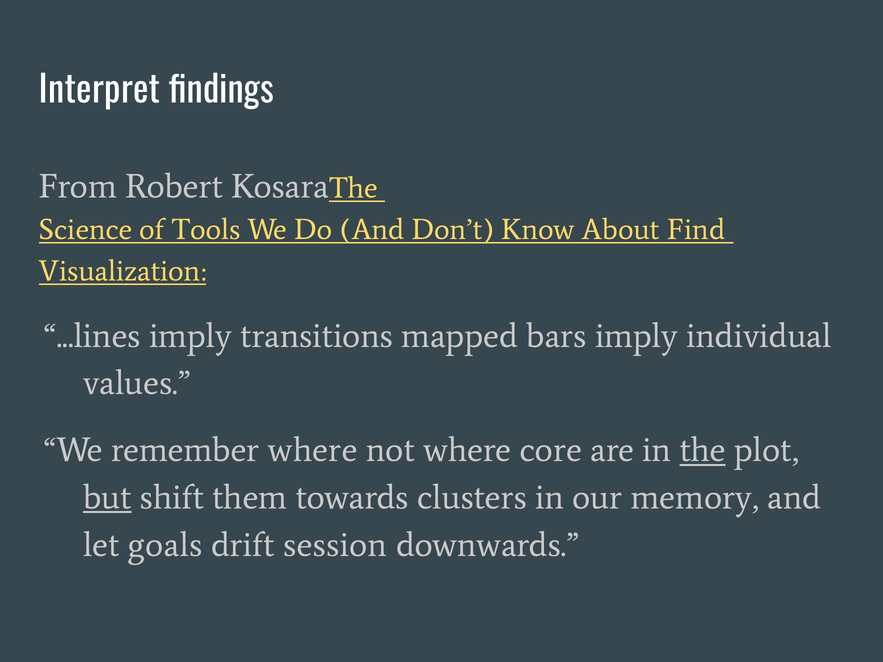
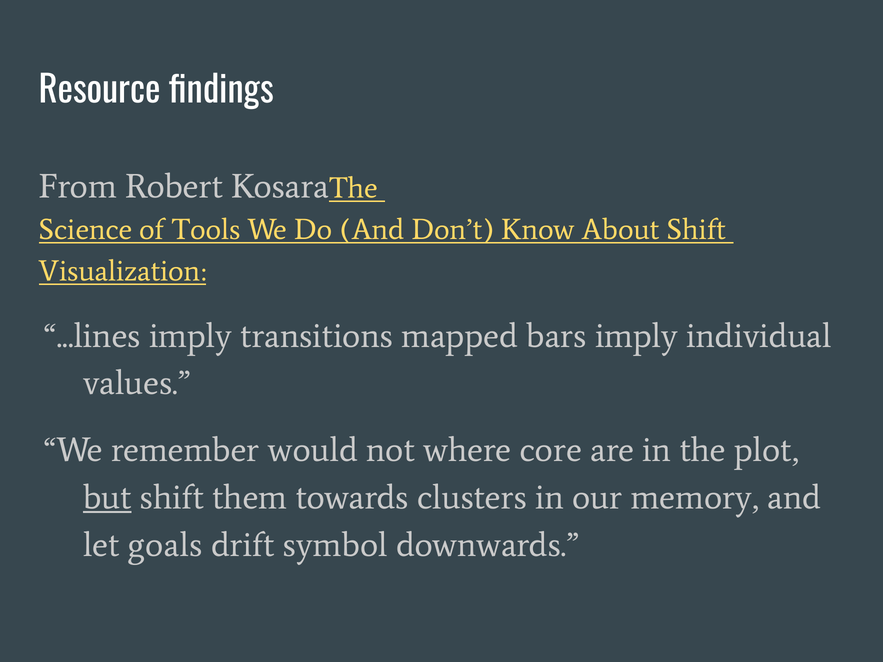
Interpret: Interpret -> Resource
About Find: Find -> Shift
remember where: where -> would
the at (703, 450) underline: present -> none
session: session -> symbol
